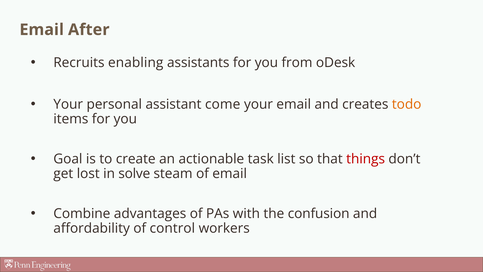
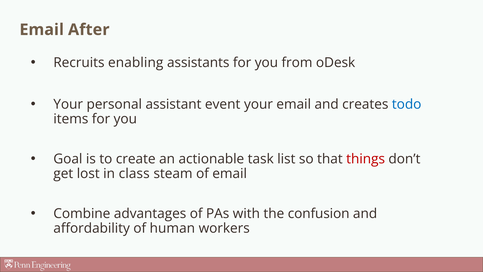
come: come -> event
todo colour: orange -> blue
solve: solve -> class
control: control -> human
